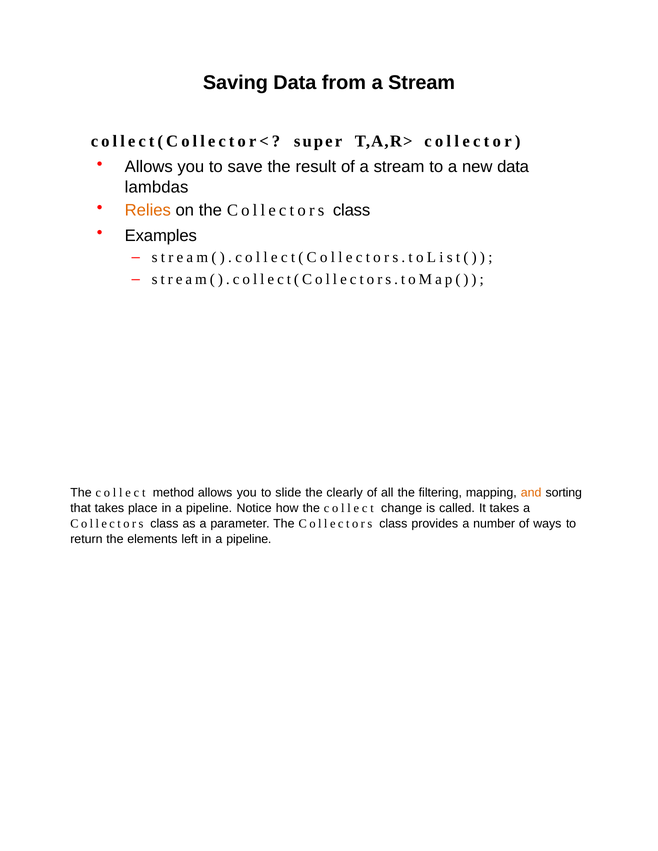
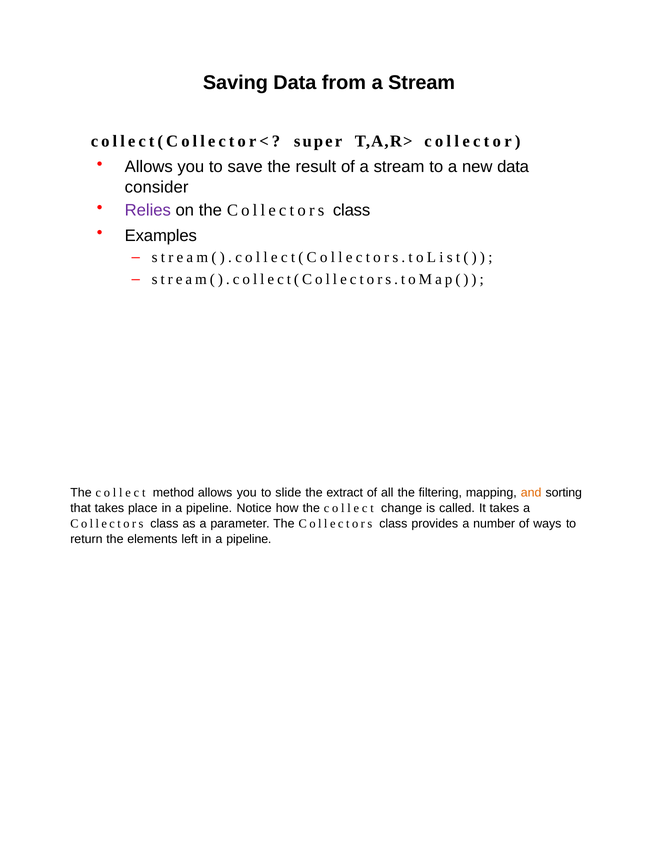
lambdas: lambdas -> consider
Relies colour: orange -> purple
clearly: clearly -> extract
